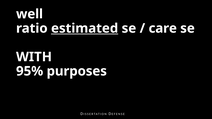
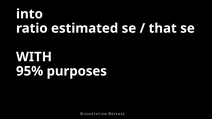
well: well -> into
estimated underline: present -> none
care: care -> that
